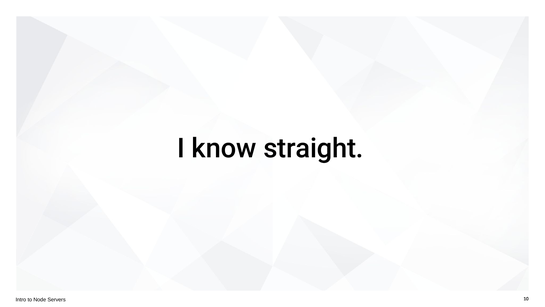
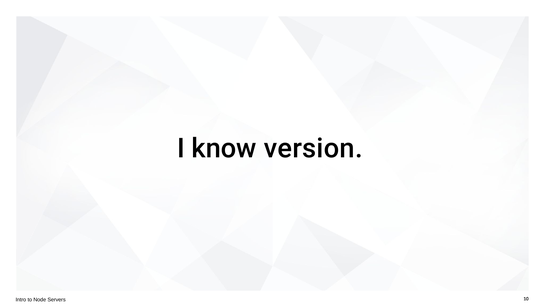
straight: straight -> version
